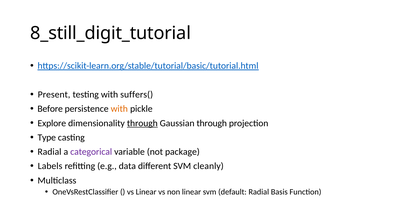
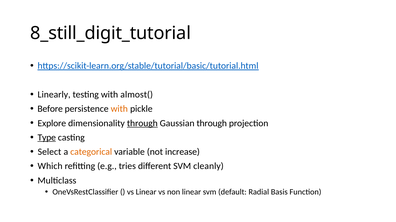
Present: Present -> Linearly
suffers(: suffers( -> almost(
Type underline: none -> present
Radial at (50, 152): Radial -> Select
categorical colour: purple -> orange
package: package -> increase
Labels: Labels -> Which
data: data -> tries
